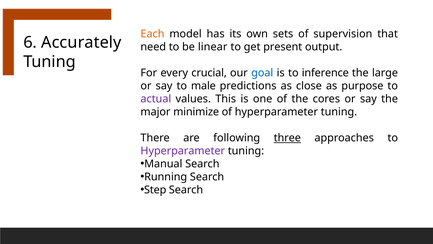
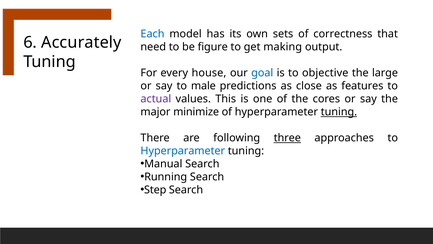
Each colour: orange -> blue
supervision: supervision -> correctness
linear: linear -> figure
present: present -> making
crucial: crucial -> house
inference: inference -> objective
purpose: purpose -> features
tuning at (339, 112) underline: none -> present
Hyperparameter at (183, 151) colour: purple -> blue
